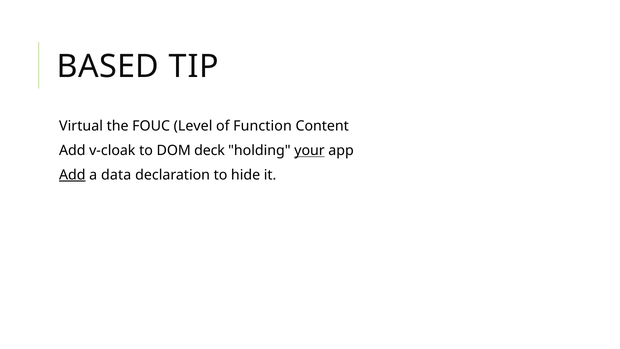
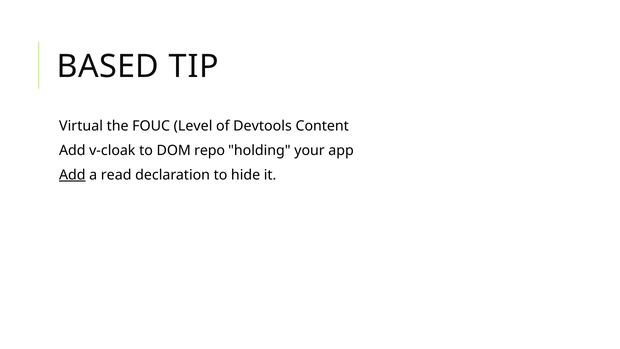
Function: Function -> Devtools
deck: deck -> repo
your underline: present -> none
data: data -> read
